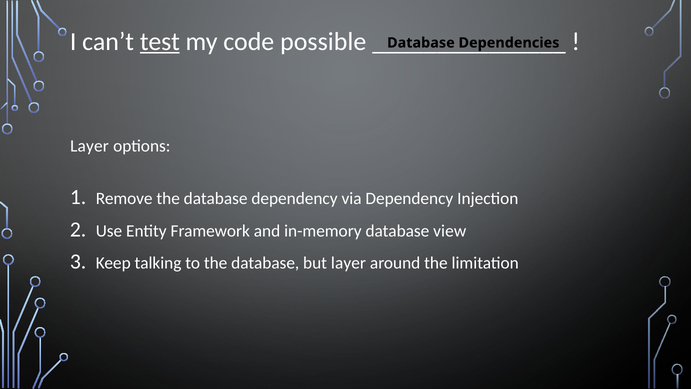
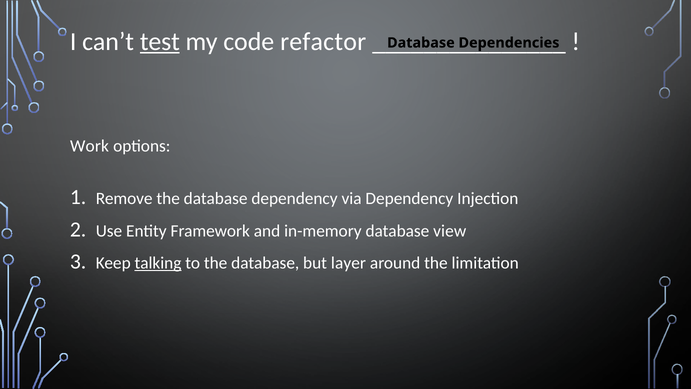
possible: possible -> refactor
Layer at (89, 146): Layer -> Work
talking underline: none -> present
